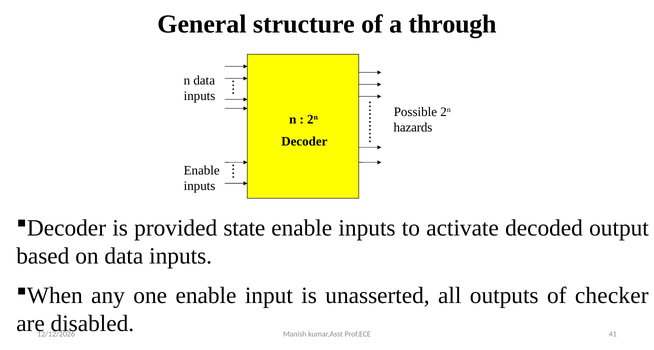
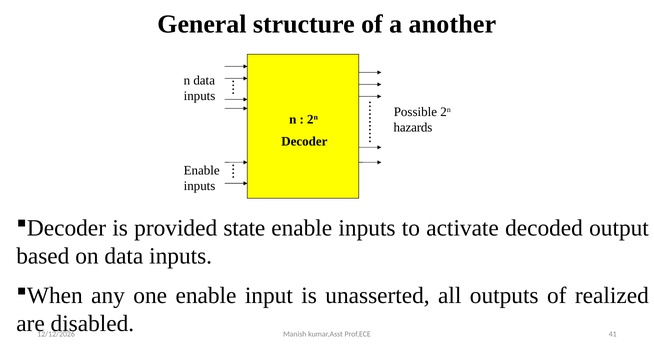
through: through -> another
checker: checker -> realized
